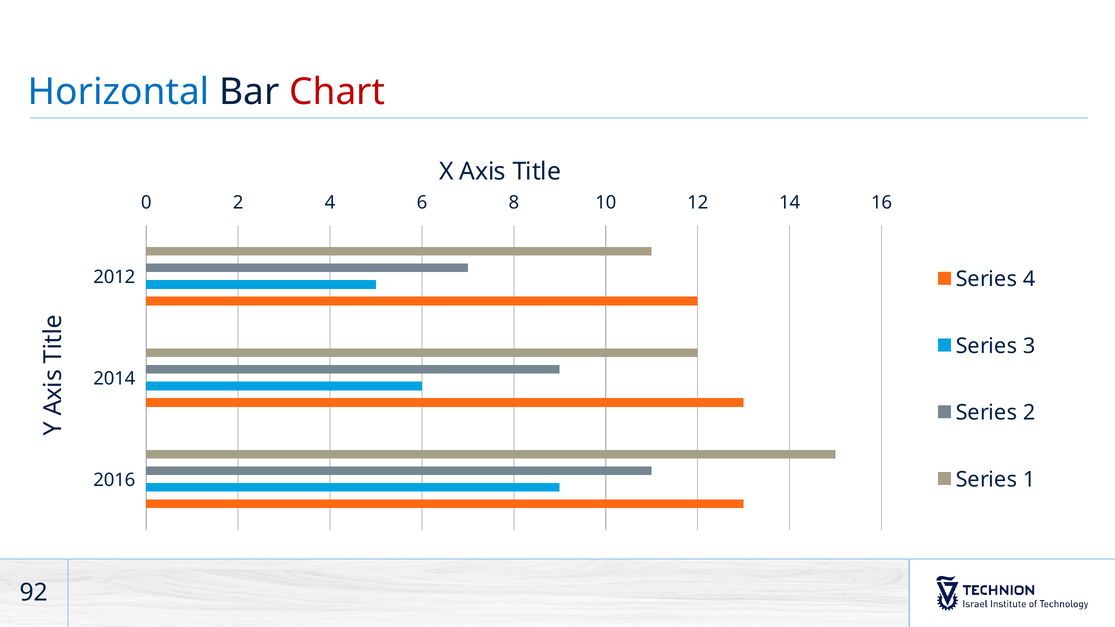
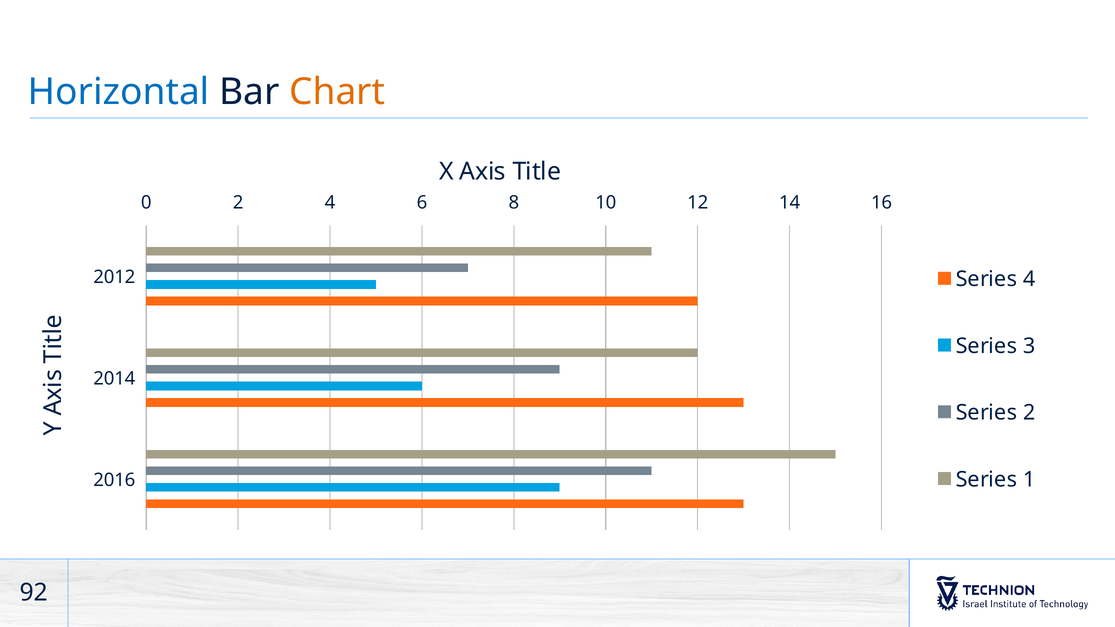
Chart colour: red -> orange
